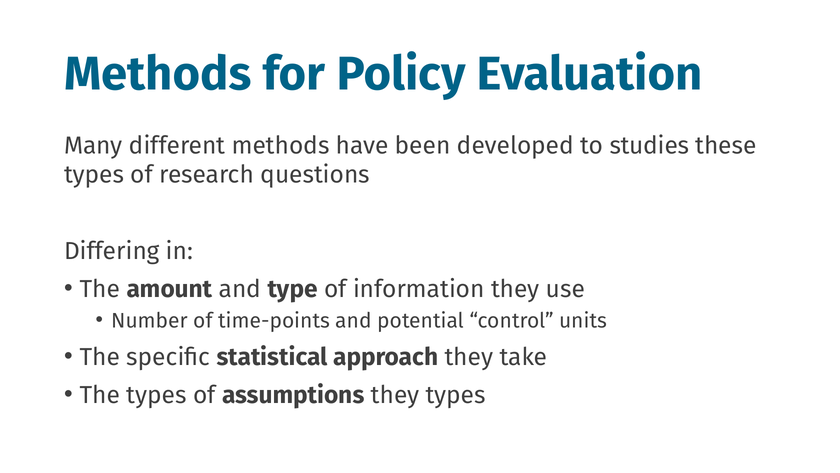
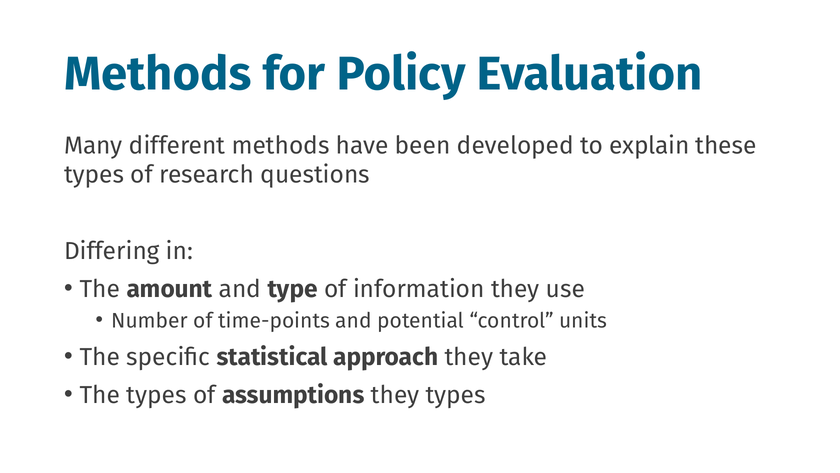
studies: studies -> explain
